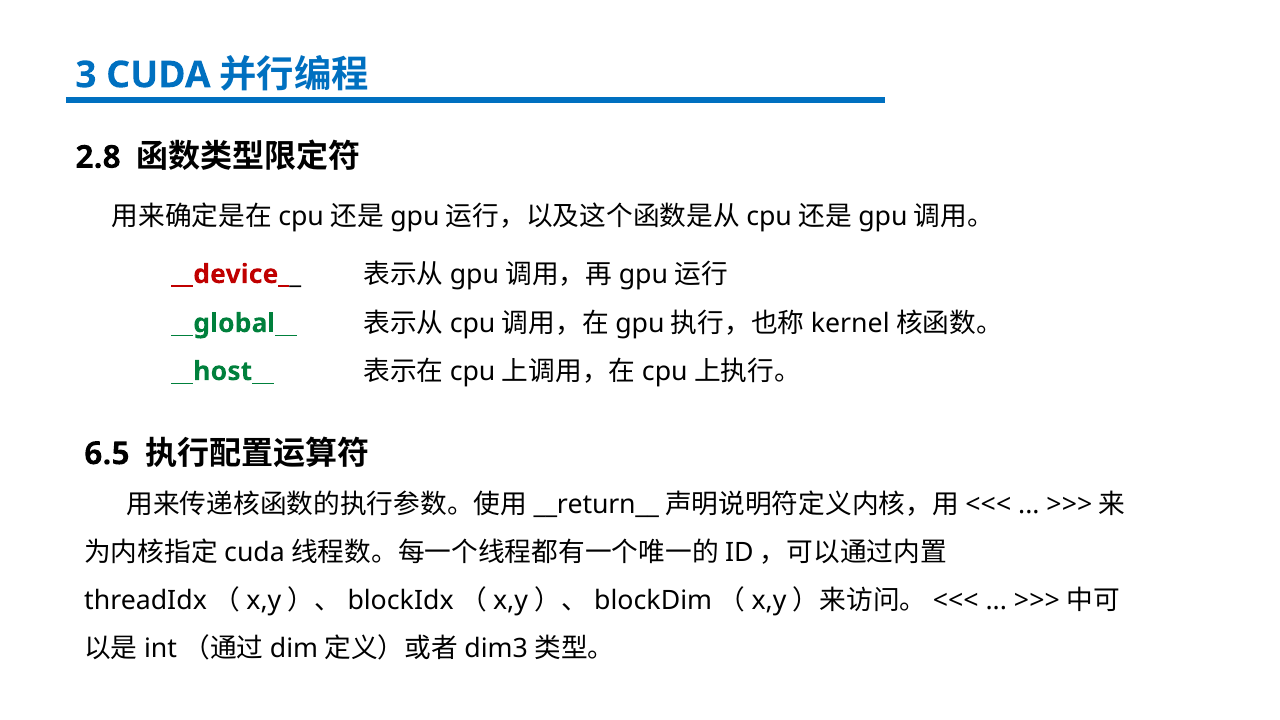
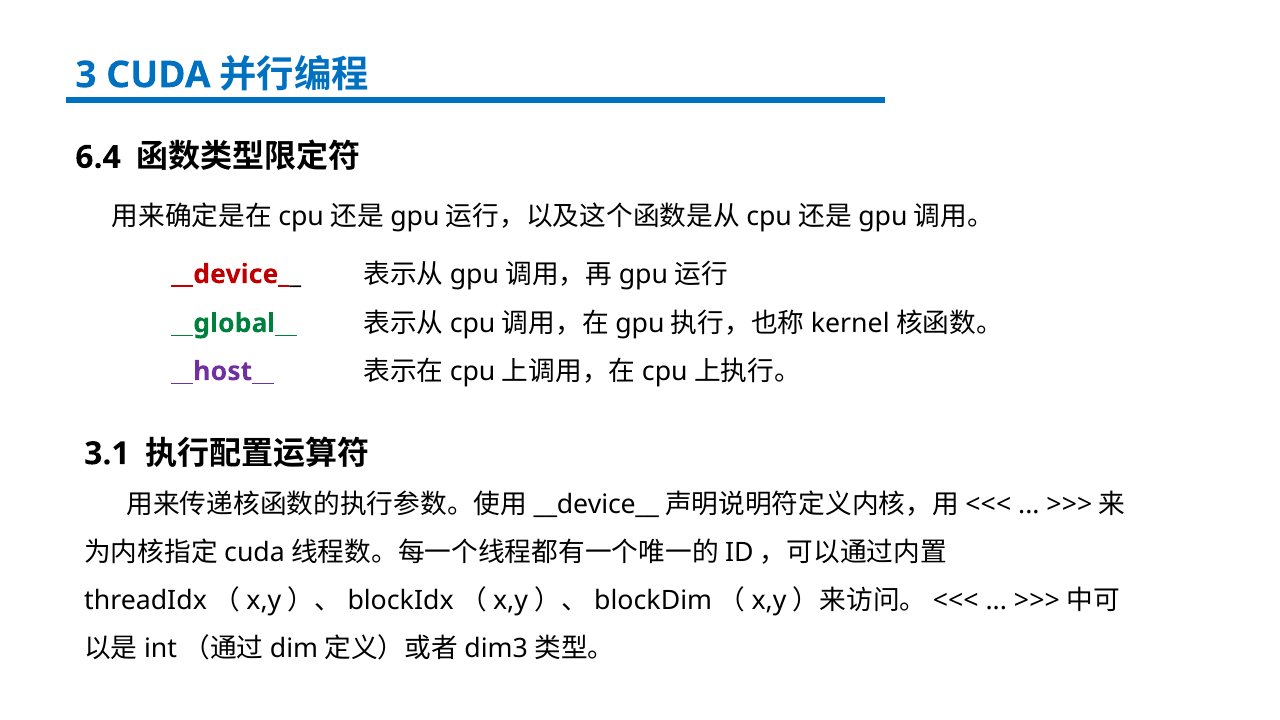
2.8: 2.8 -> 6.4
__host__ colour: green -> purple
6.5: 6.5 -> 3.1
__return__: __return__ -> __device__
